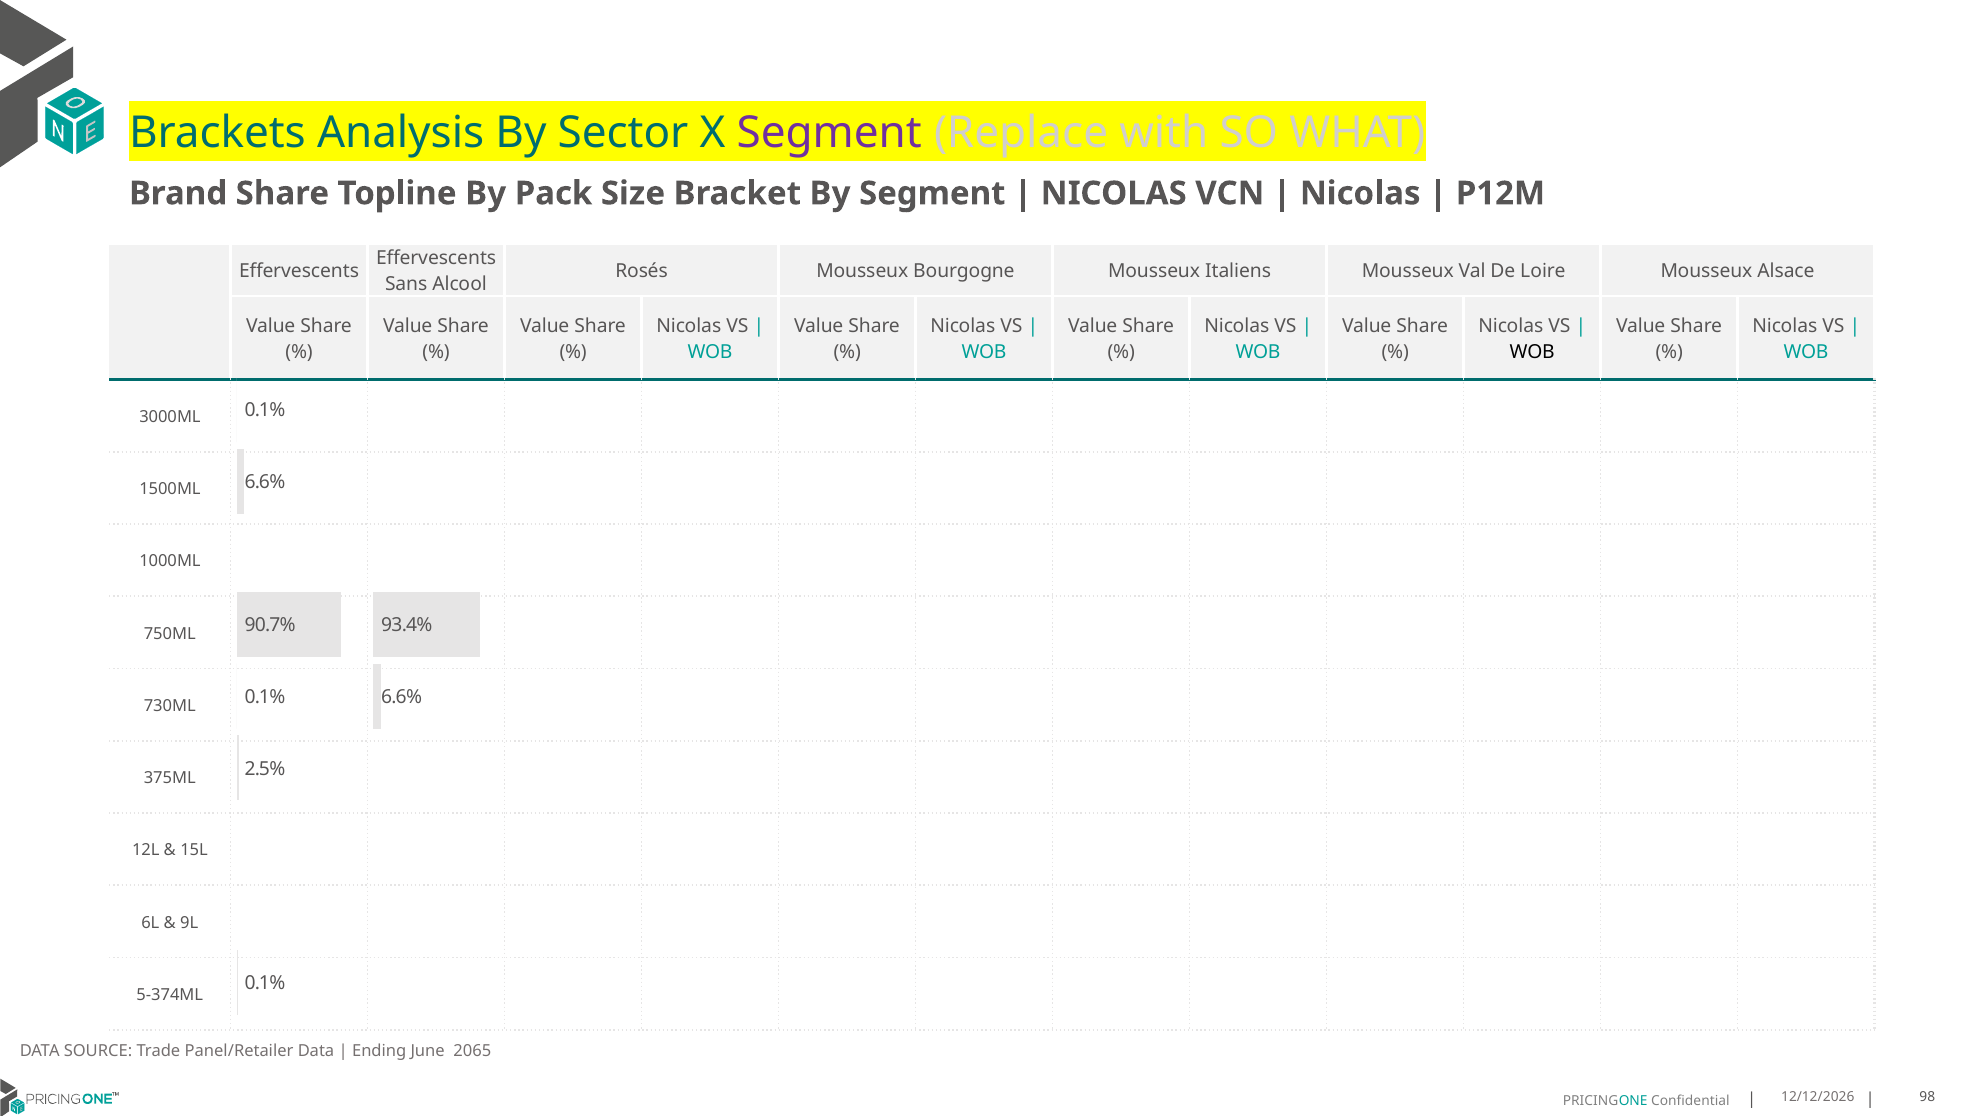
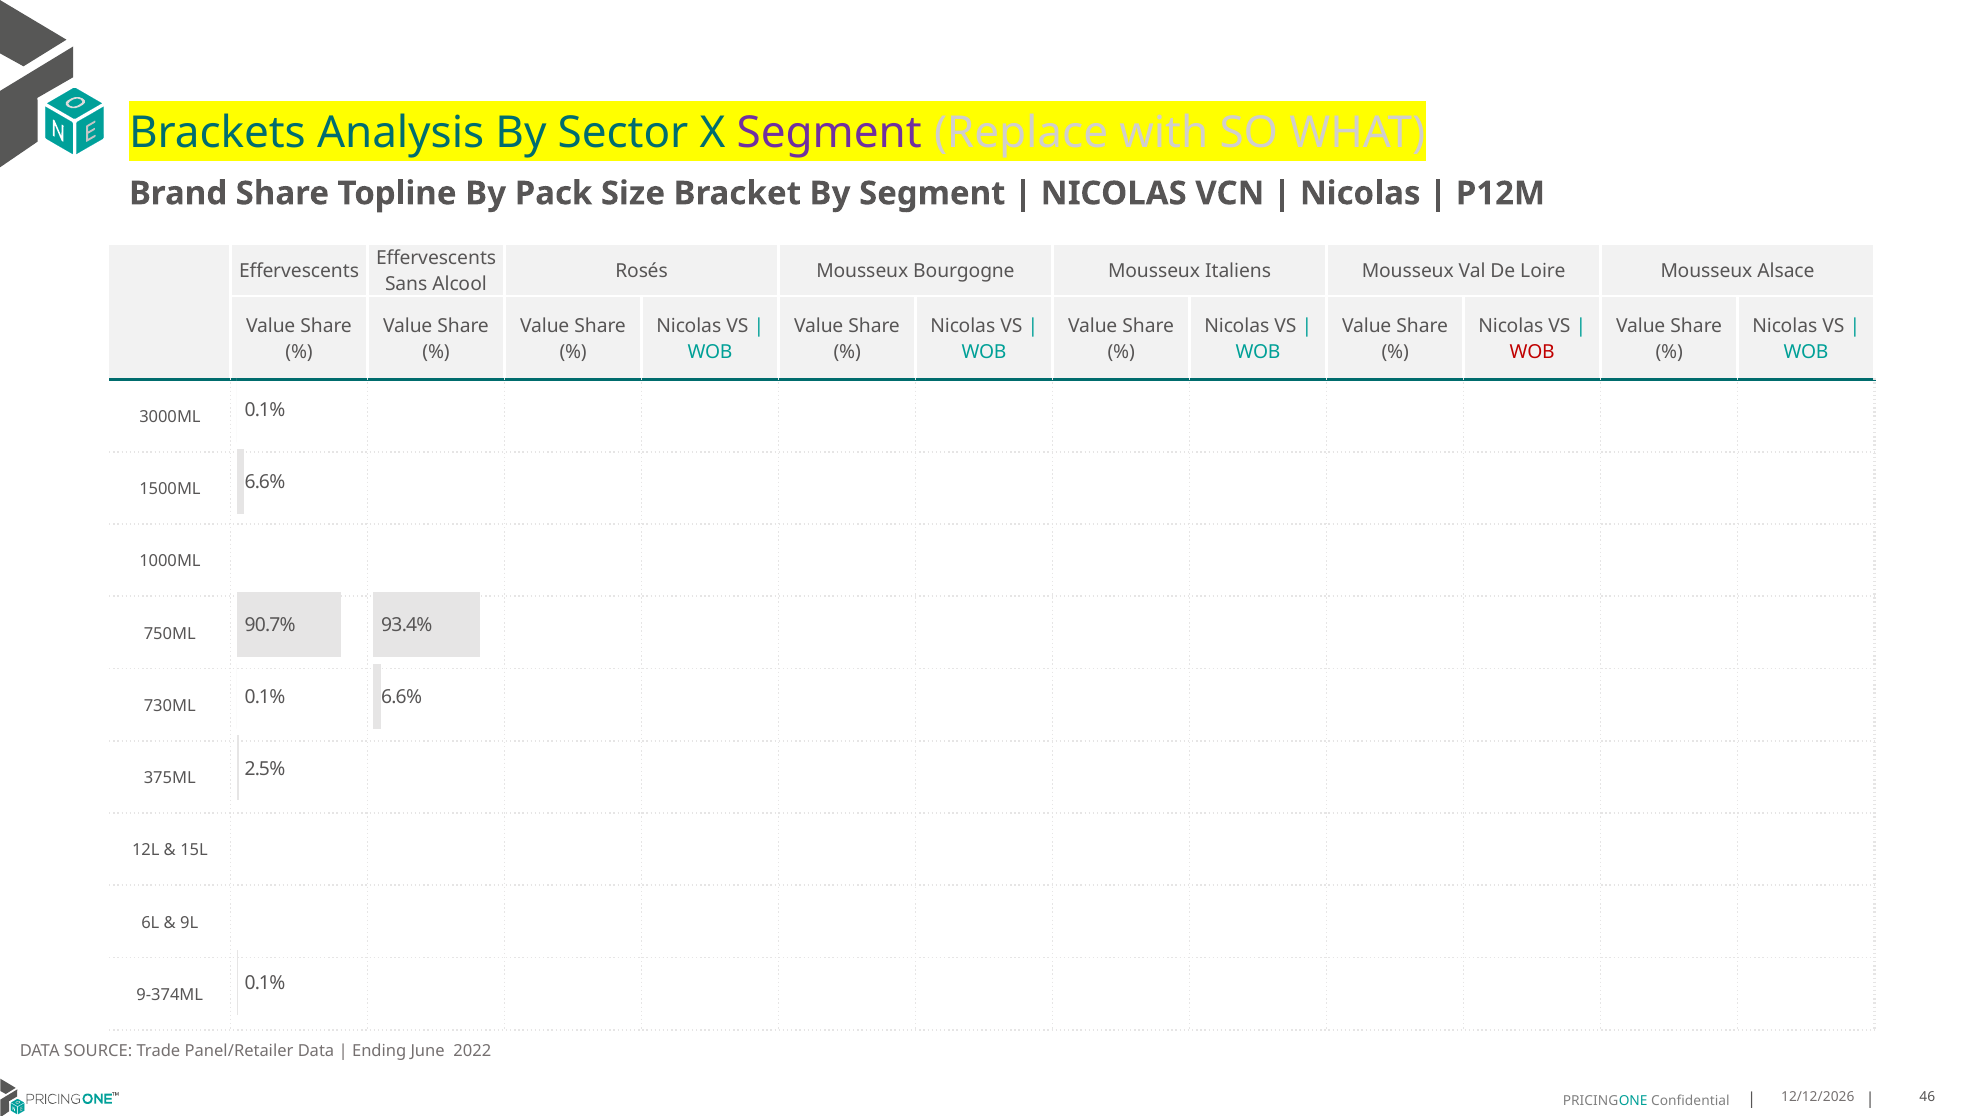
WOB at (1532, 352) colour: black -> red
5-374ML: 5-374ML -> 9-374ML
2065: 2065 -> 2022
98: 98 -> 46
